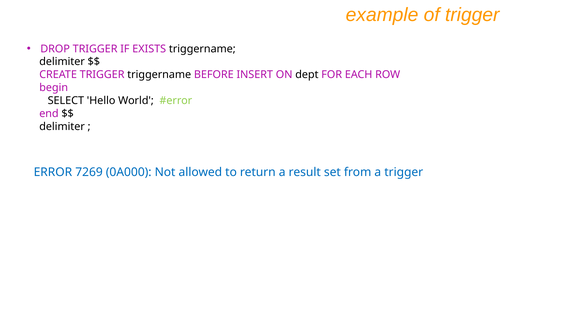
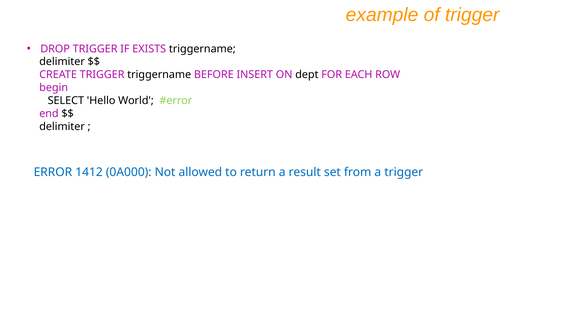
7269: 7269 -> 1412
